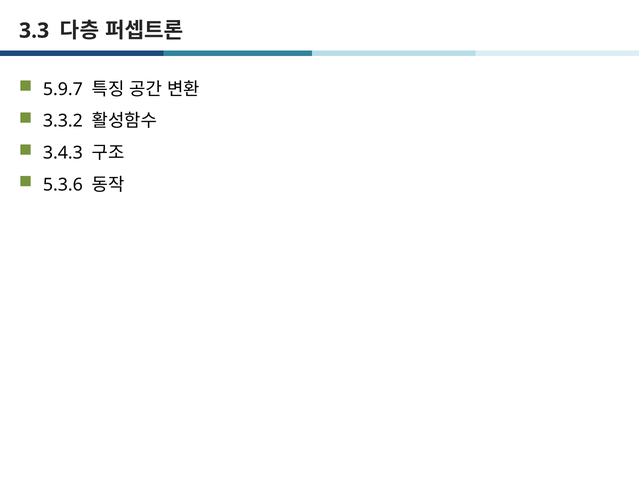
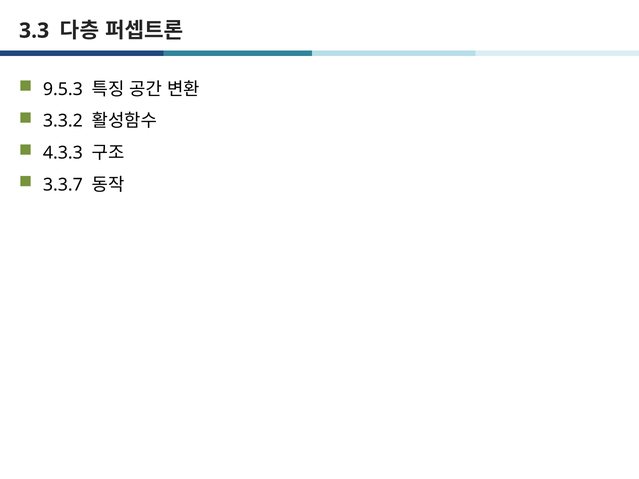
5.9.7: 5.9.7 -> 9.5.3
3.4.3: 3.4.3 -> 4.3.3
5.3.6: 5.3.6 -> 3.3.7
